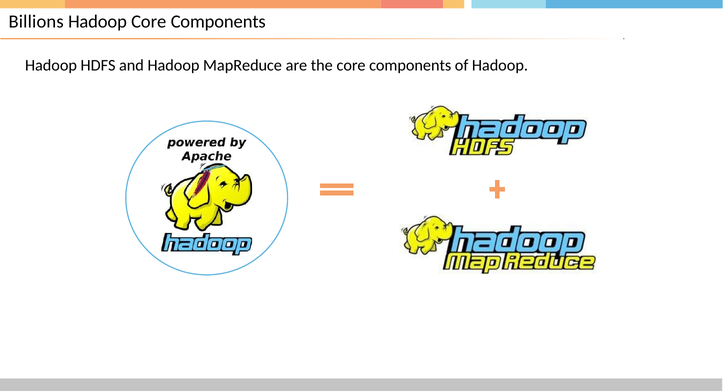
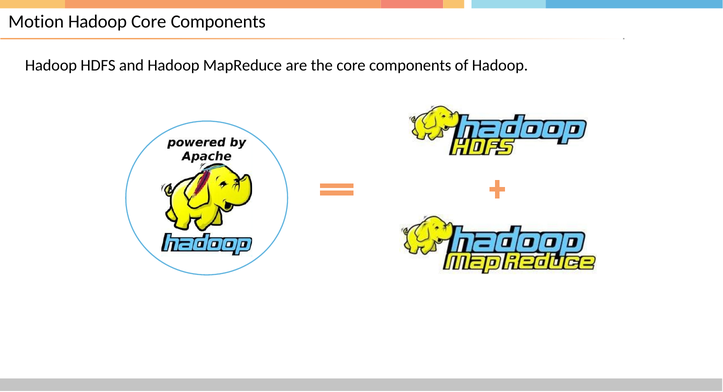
Billions: Billions -> Motion
